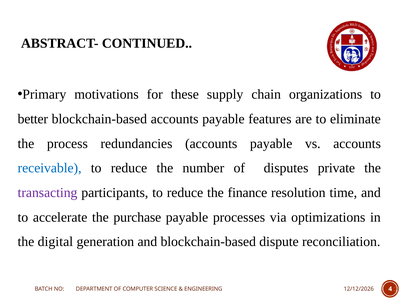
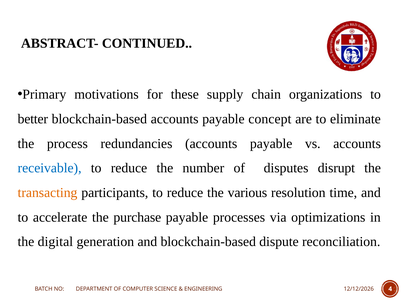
features: features -> concept
private: private -> disrupt
transacting colour: purple -> orange
finance: finance -> various
